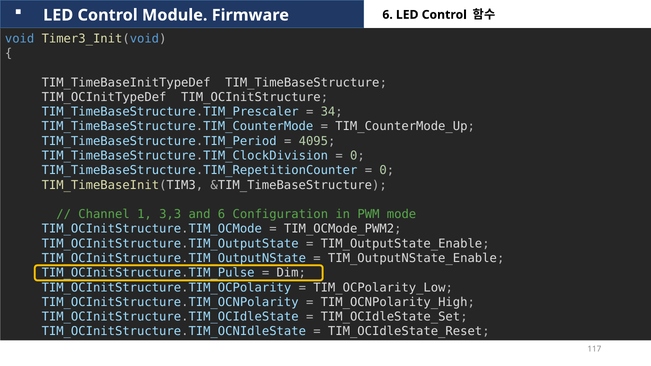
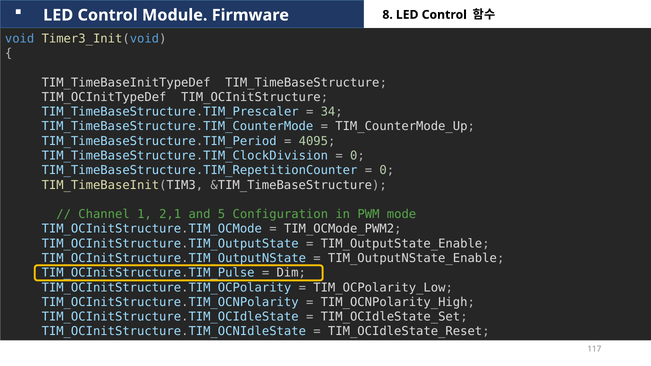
Firmware 6: 6 -> 8
3,3: 3,3 -> 2,1
and 6: 6 -> 5
